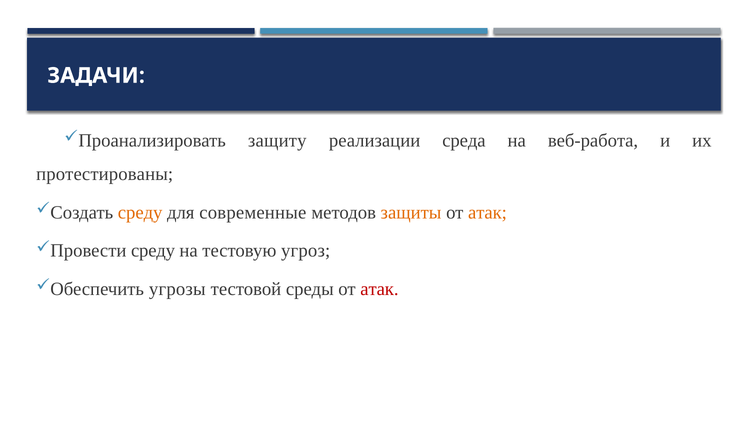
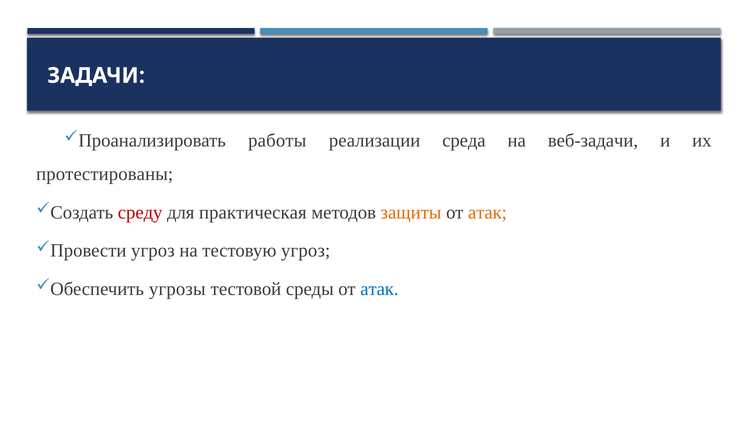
защиту: защиту -> работы
веб-работа: веб-работа -> веб-задачи
среду at (140, 212) colour: orange -> red
современные: современные -> практическая
среду at (153, 251): среду -> угроз
атак at (379, 289) colour: red -> blue
